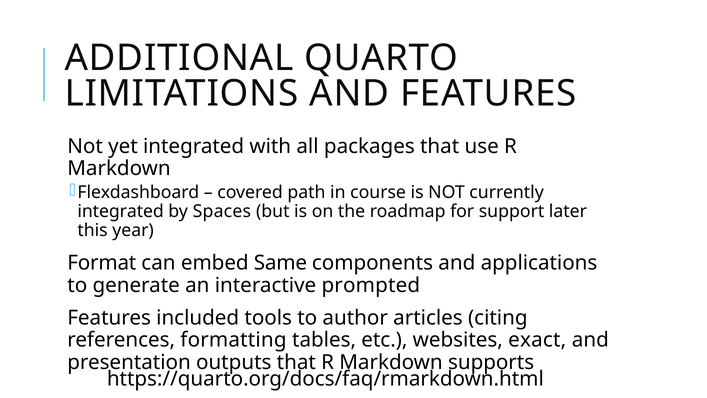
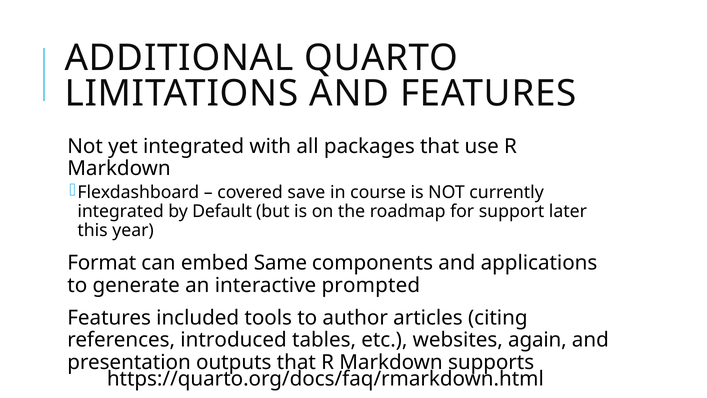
path: path -> save
Spaces: Spaces -> Default
formatting: formatting -> introduced
exact: exact -> again
